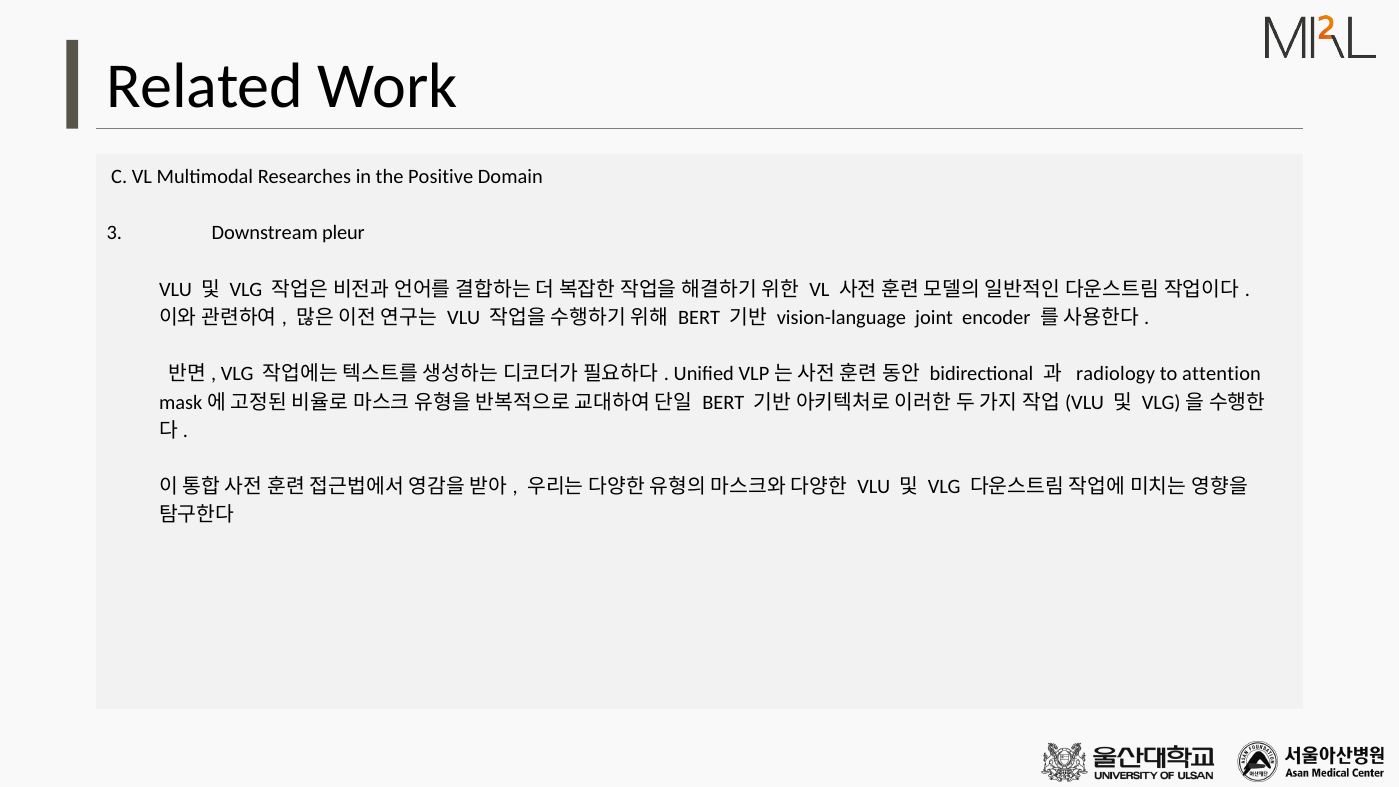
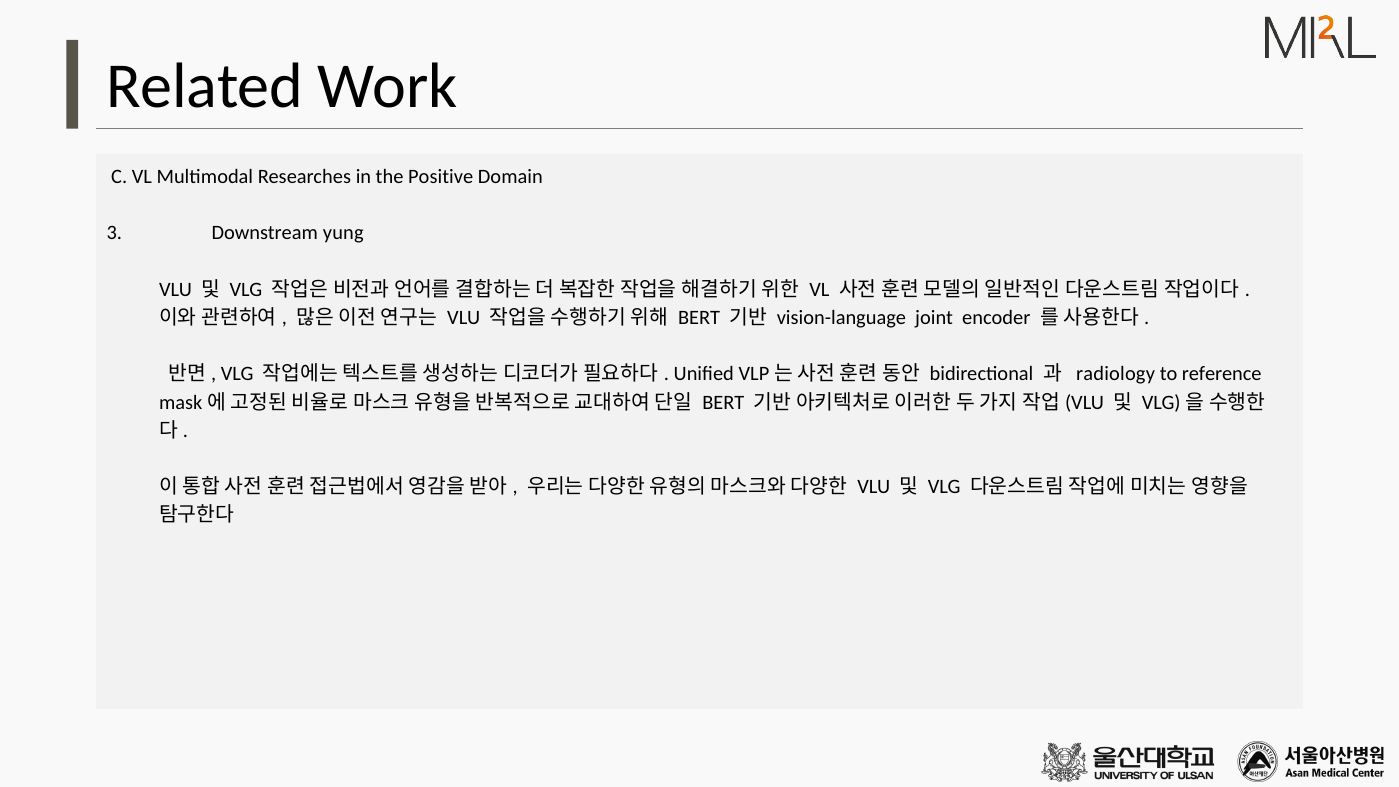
pleur: pleur -> yung
attention: attention -> reference
